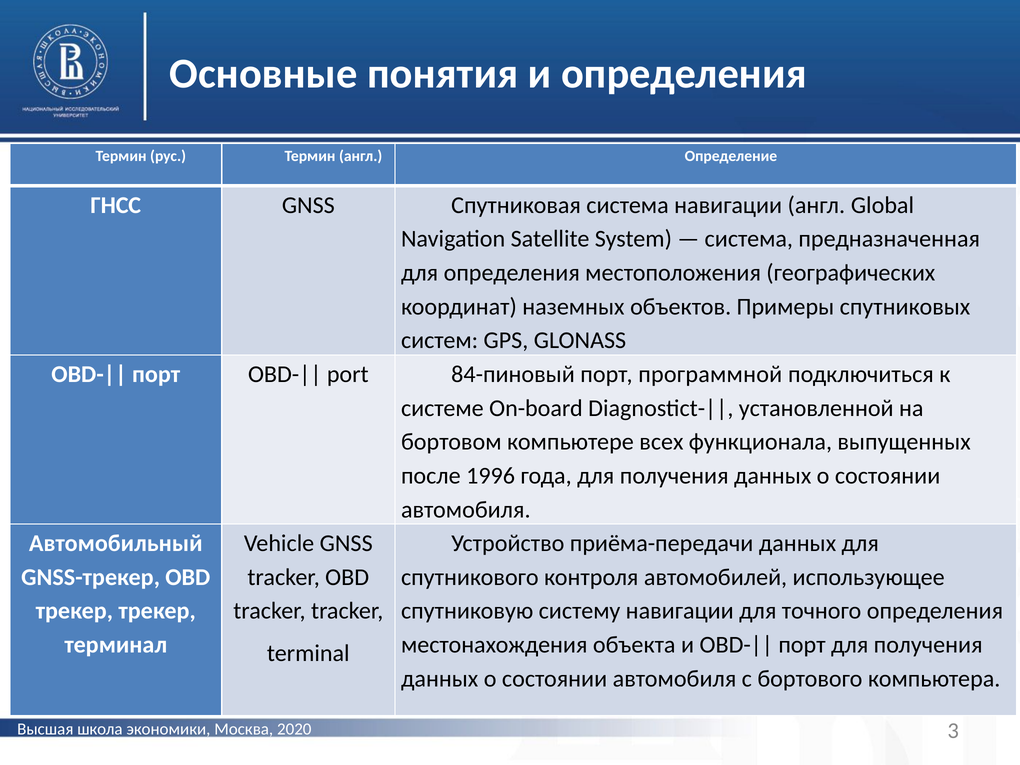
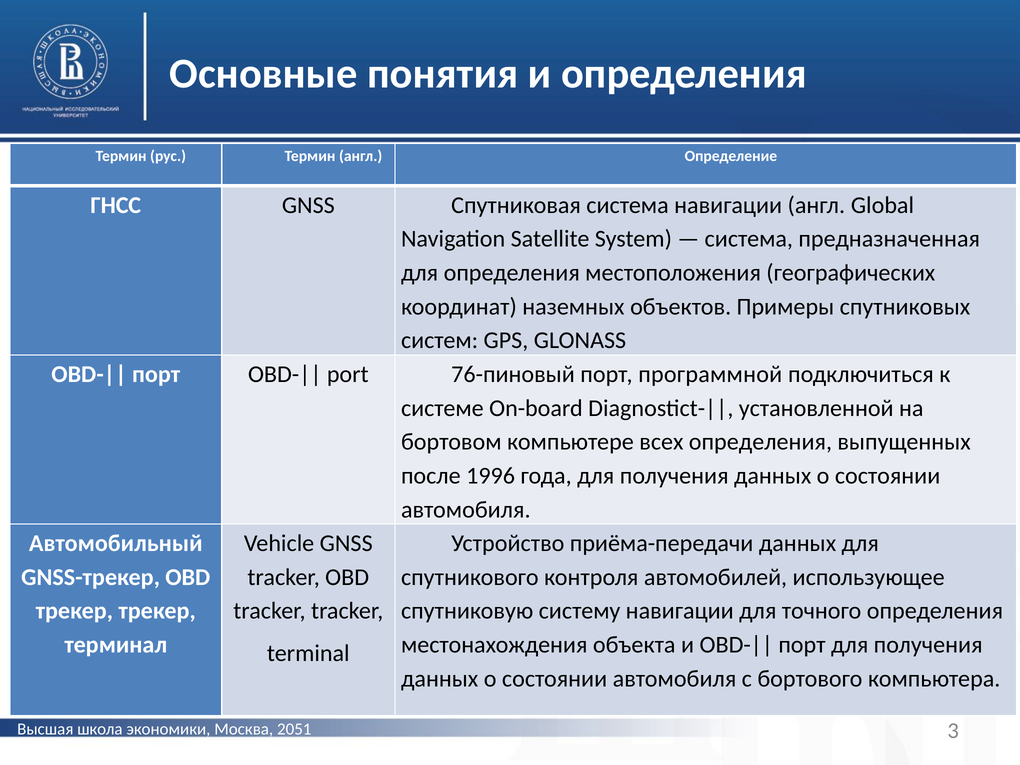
84-пиновый: 84-пиновый -> 76-пиновый
всех функционала: функционала -> определения
2020: 2020 -> 2051
